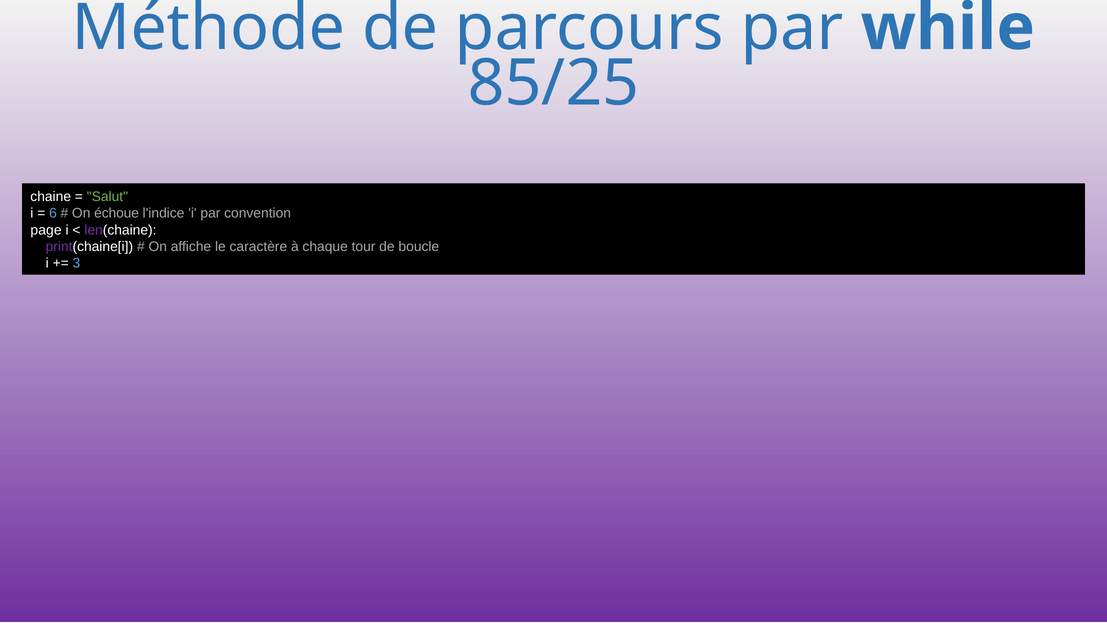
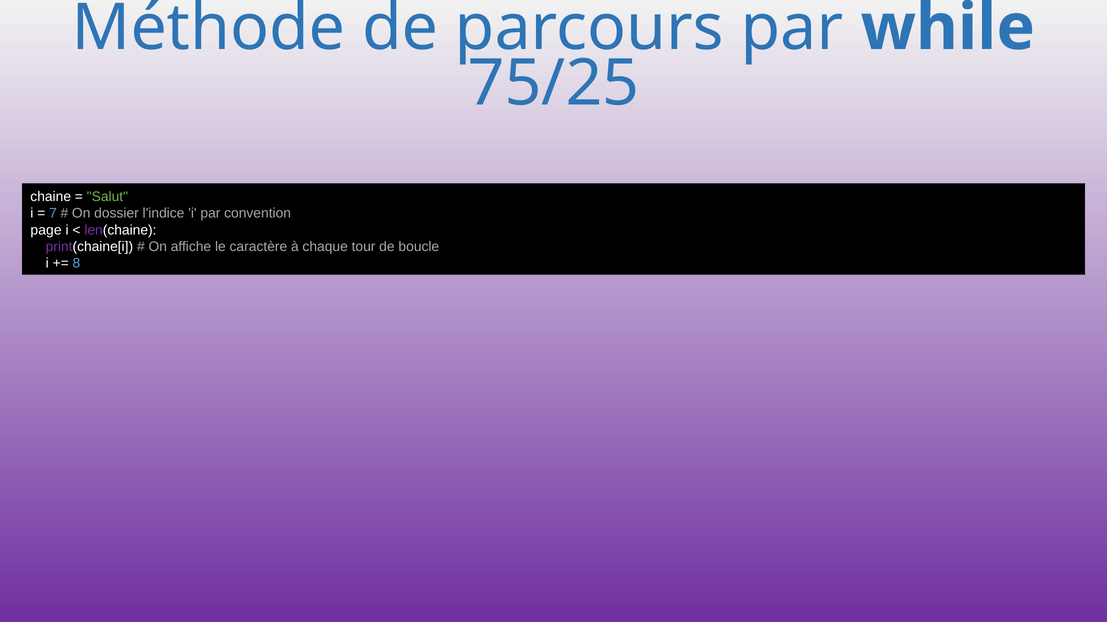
85/25: 85/25 -> 75/25
6: 6 -> 7
échoue: échoue -> dossier
3: 3 -> 8
